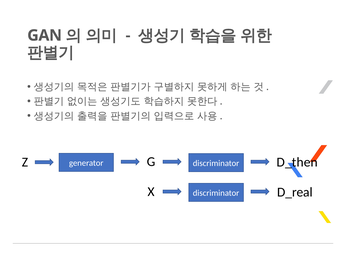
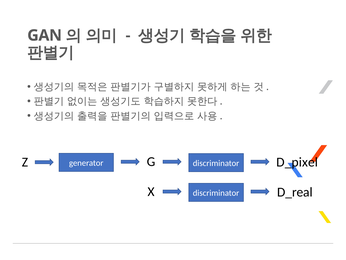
D_then: D_then -> D_pixel
